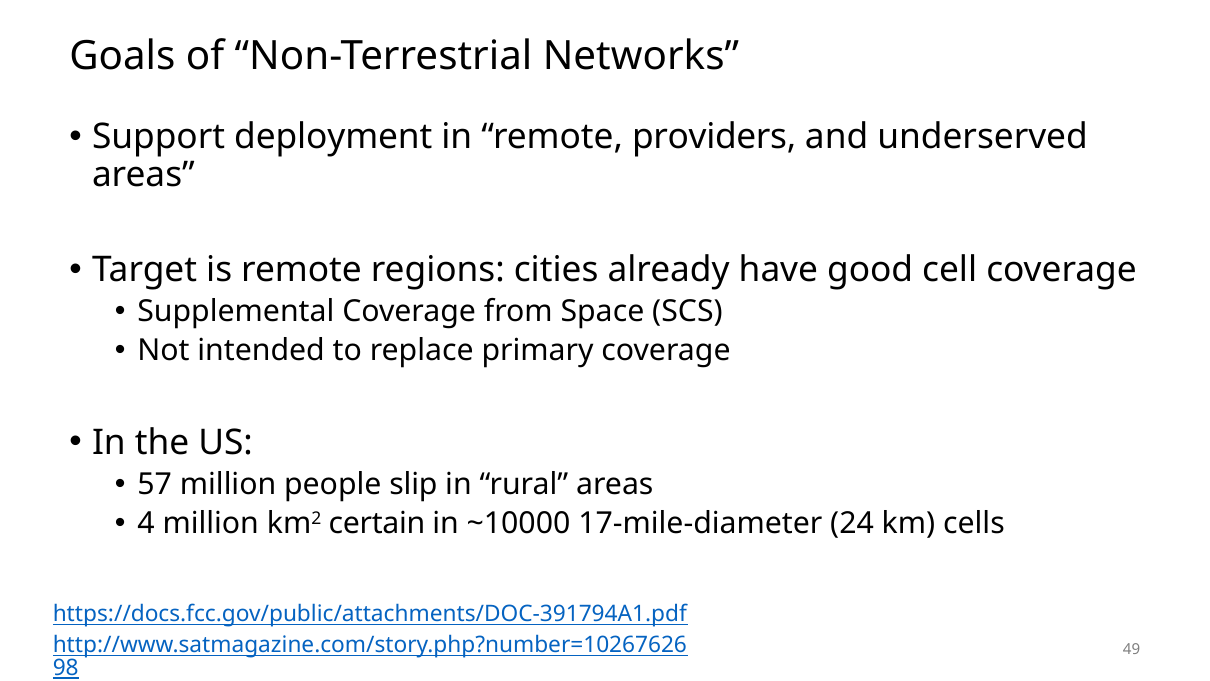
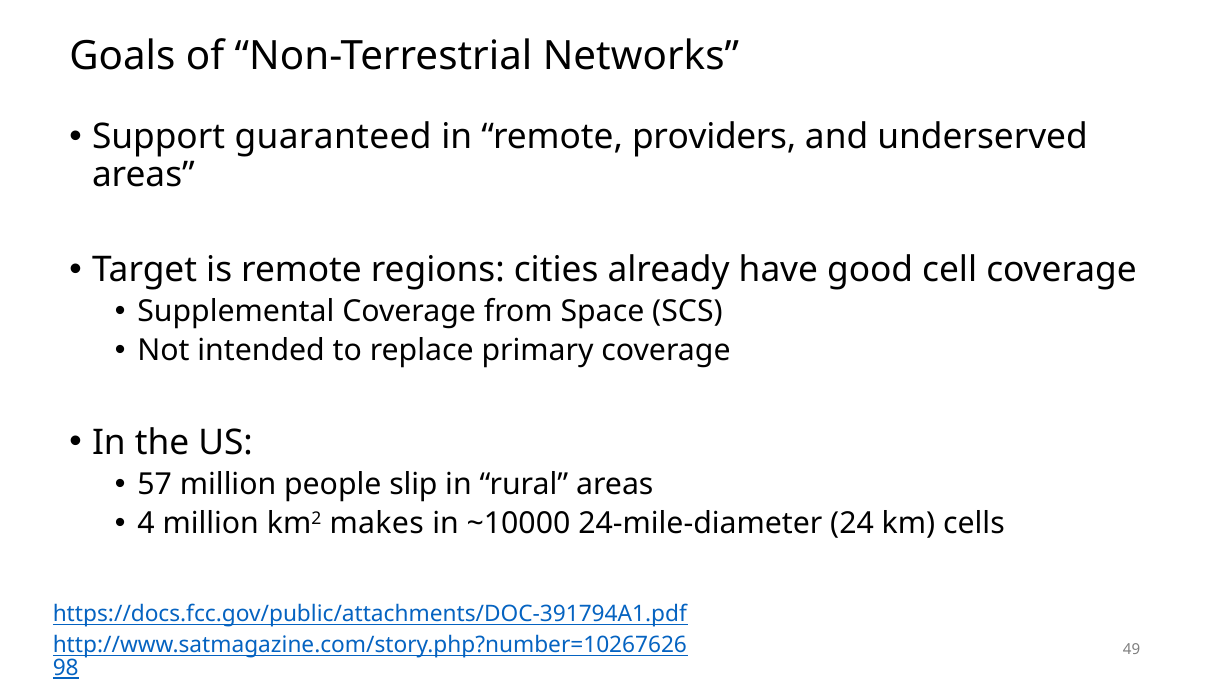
deployment: deployment -> guaranteed
certain: certain -> makes
17-mile-diameter: 17-mile-diameter -> 24-mile-diameter
